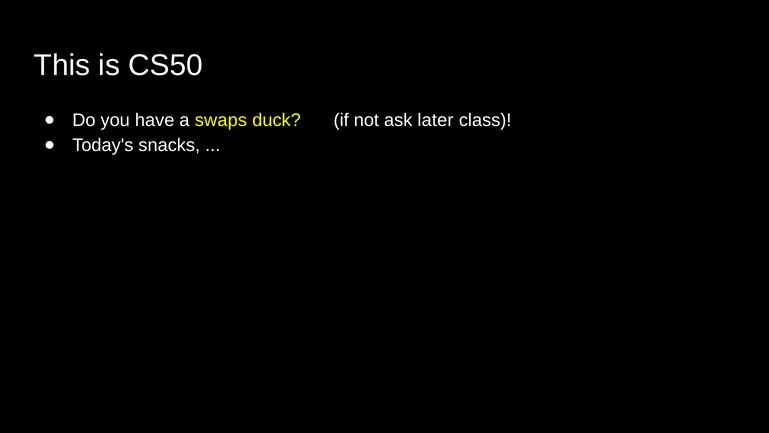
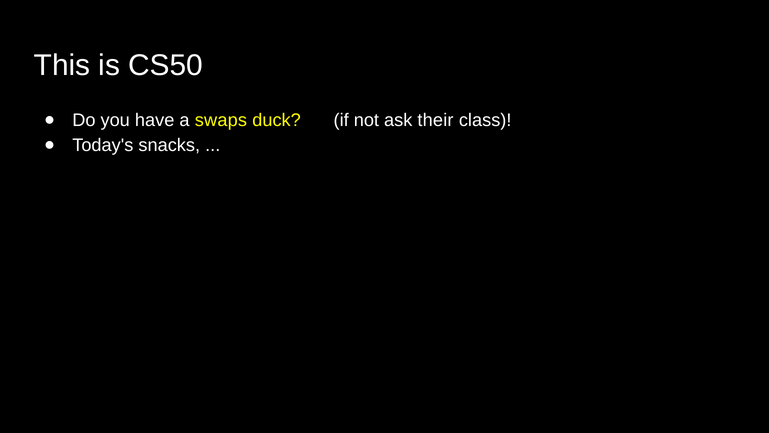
later: later -> their
